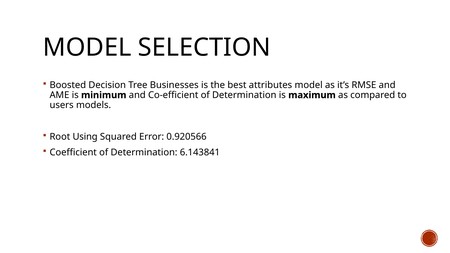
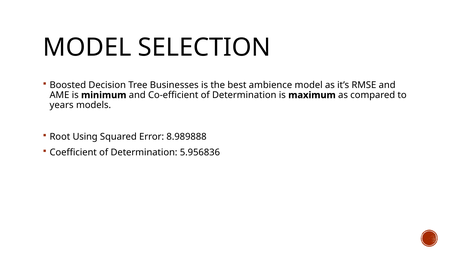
attributes: attributes -> ambience
users: users -> years
0.920566: 0.920566 -> 8.989888
6.143841: 6.143841 -> 5.956836
